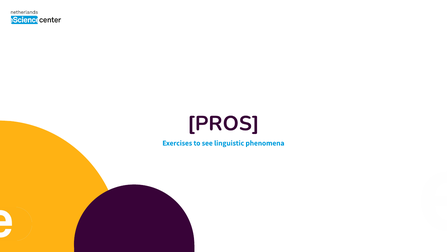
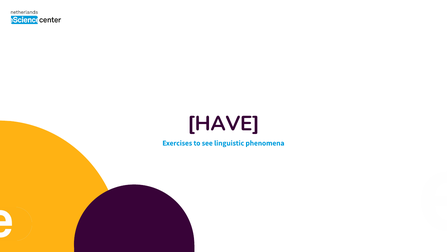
PROS: PROS -> HAVE
